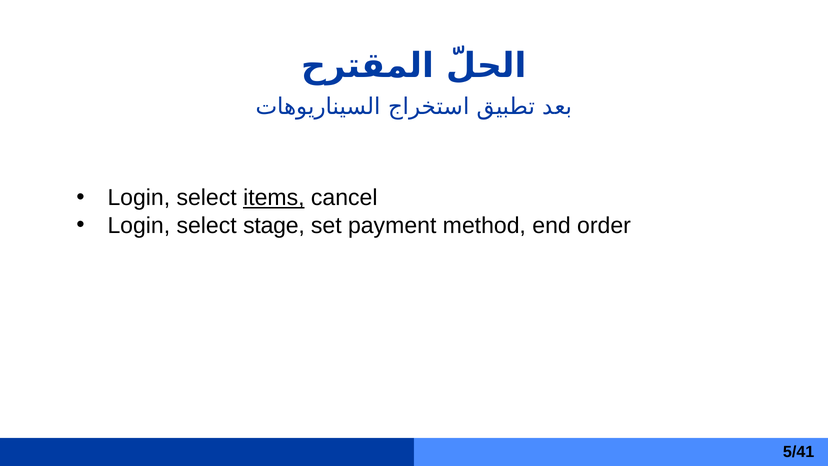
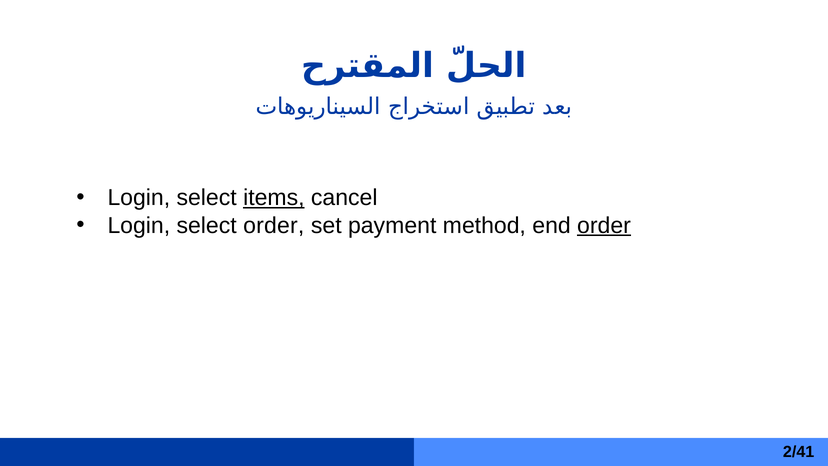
select stage: stage -> order
order at (604, 225) underline: none -> present
5/41: 5/41 -> 2/41
